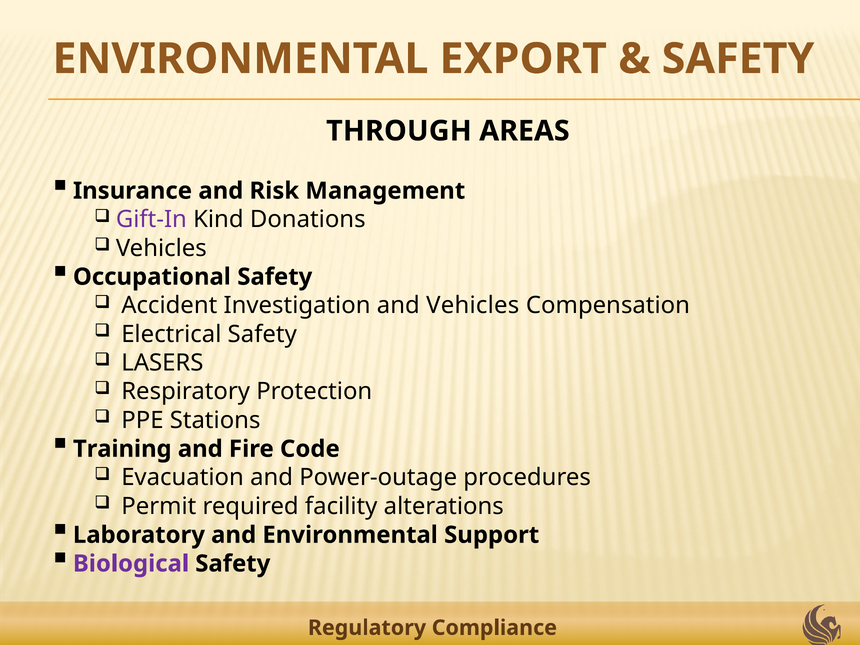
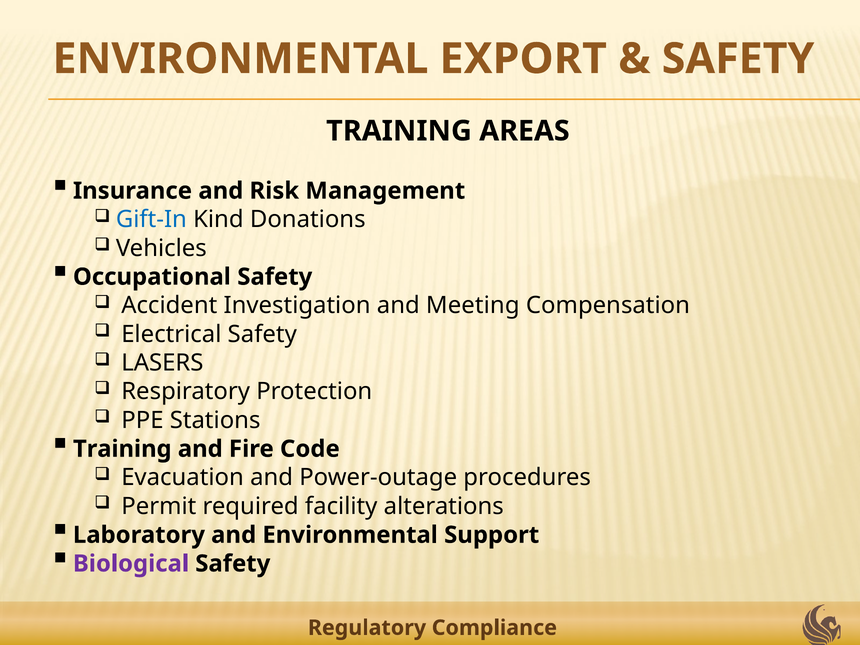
THROUGH at (399, 131): THROUGH -> TRAINING
Gift-In colour: purple -> blue
and Vehicles: Vehicles -> Meeting
